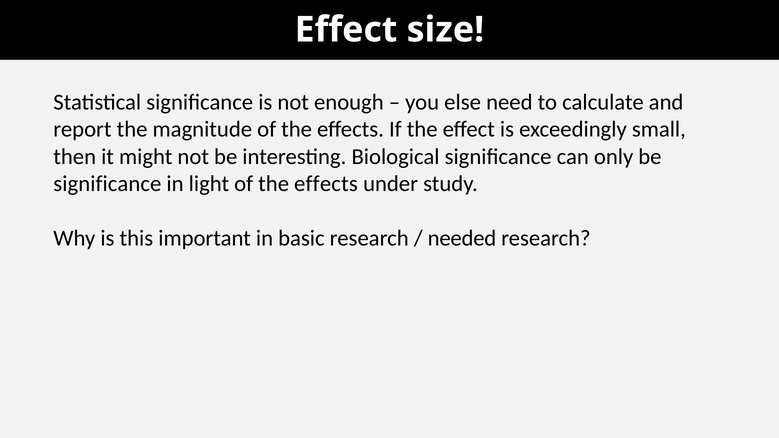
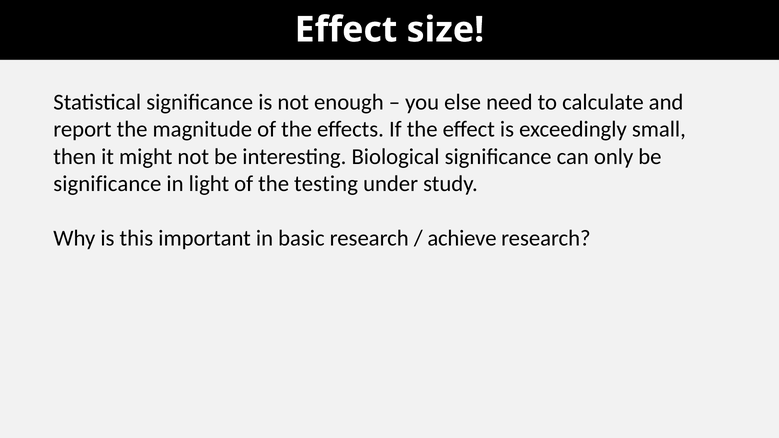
light of the effects: effects -> testing
needed: needed -> achieve
